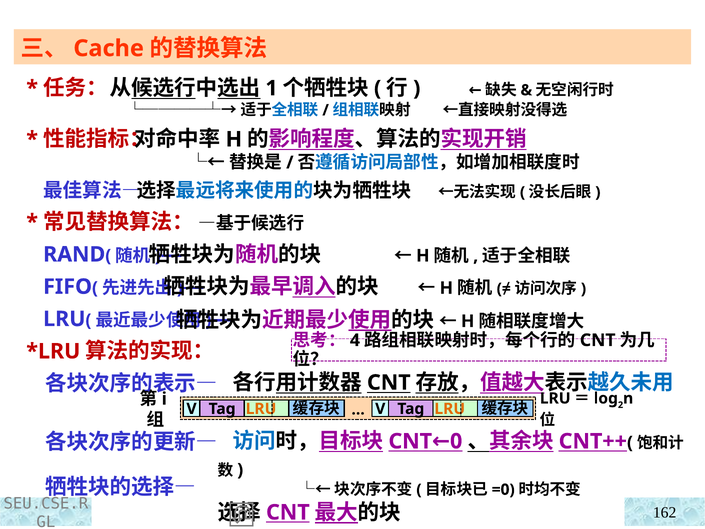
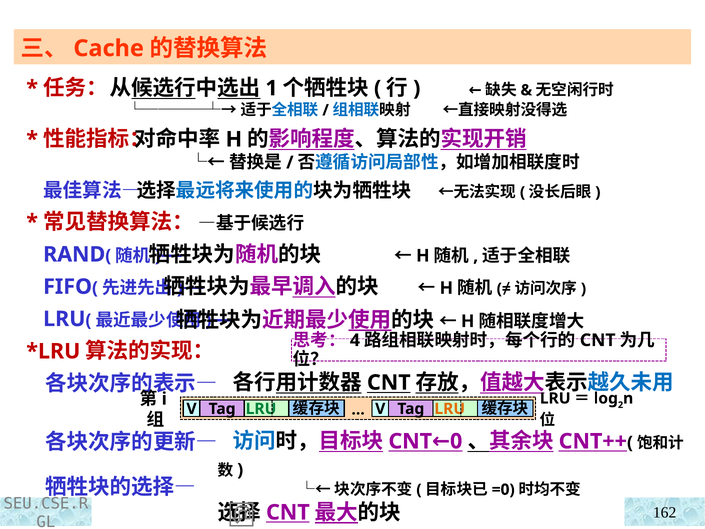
LRU at (261, 409) colour: orange -> green
